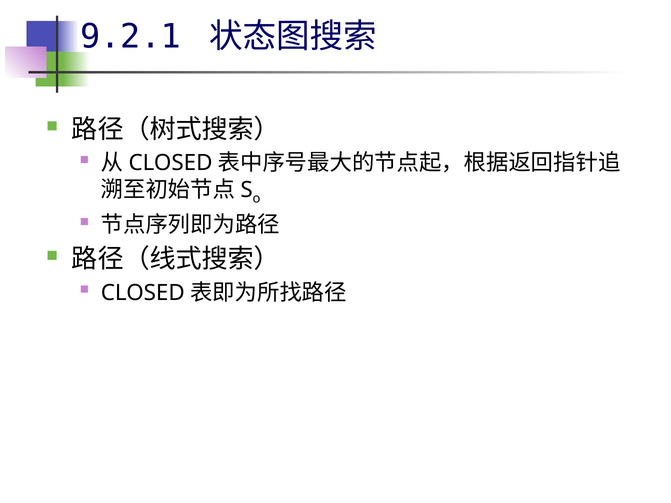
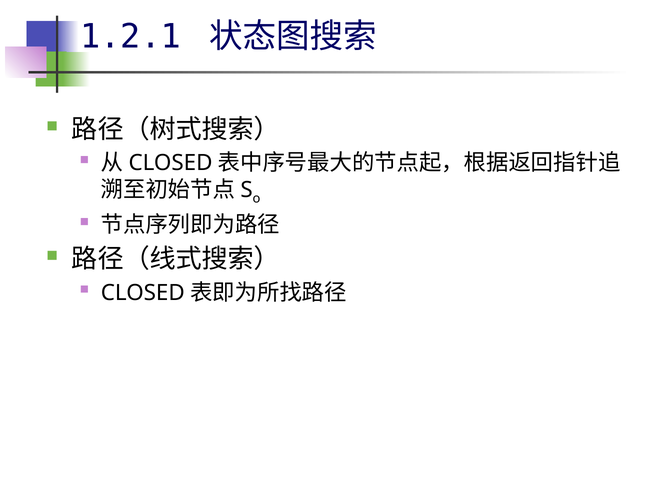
9.2.1: 9.2.1 -> 1.2.1
